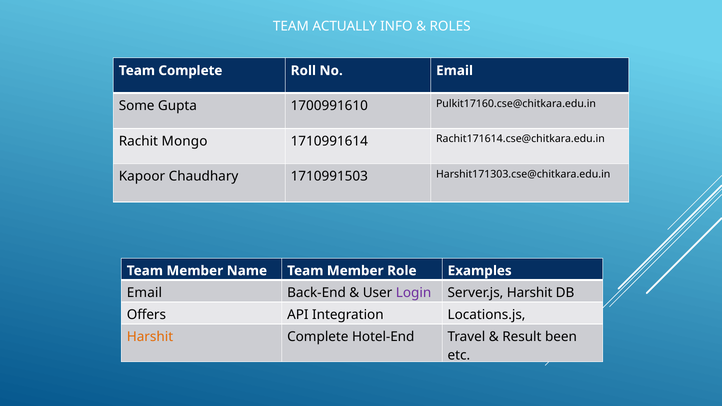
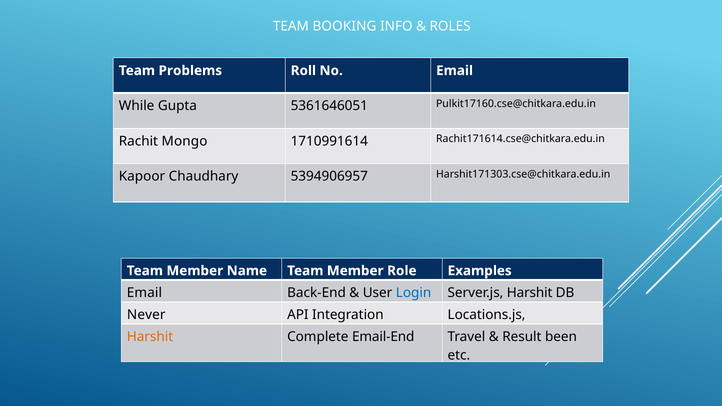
ACTUALLY: ACTUALLY -> BOOKING
Team Complete: Complete -> Problems
Some: Some -> While
1700991610: 1700991610 -> 5361646051
1710991503: 1710991503 -> 5394906957
Login colour: purple -> blue
Offers: Offers -> Never
Hotel-End: Hotel-End -> Email-End
